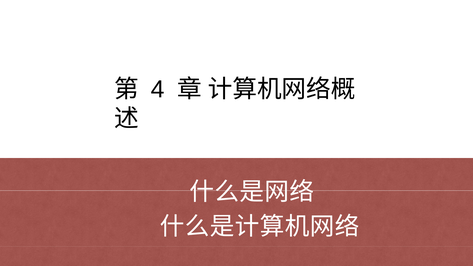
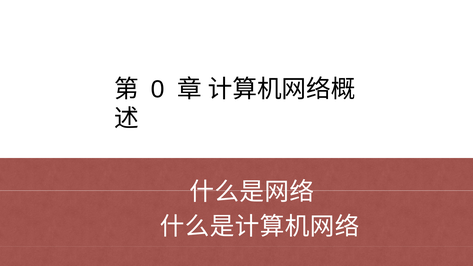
4: 4 -> 0
